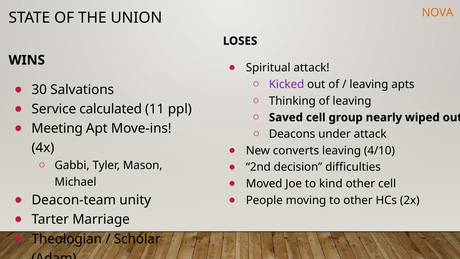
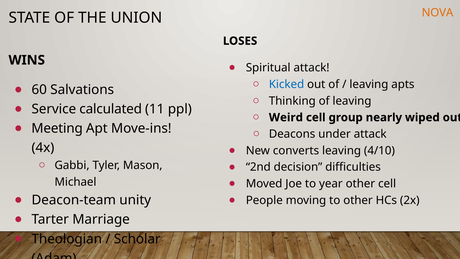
Kicked colour: purple -> blue
30: 30 -> 60
Saved: Saved -> Weird
kind: kind -> year
